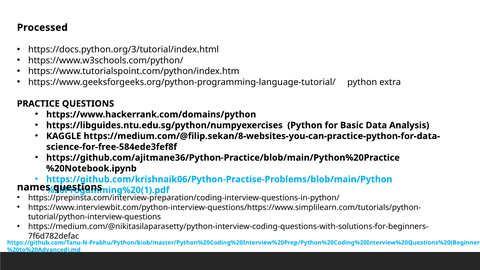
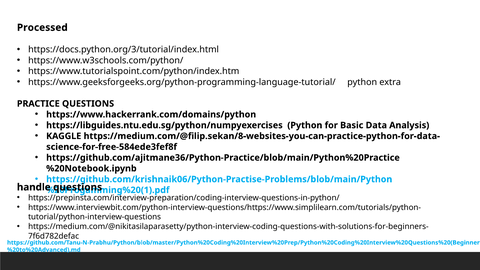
names: names -> handle
